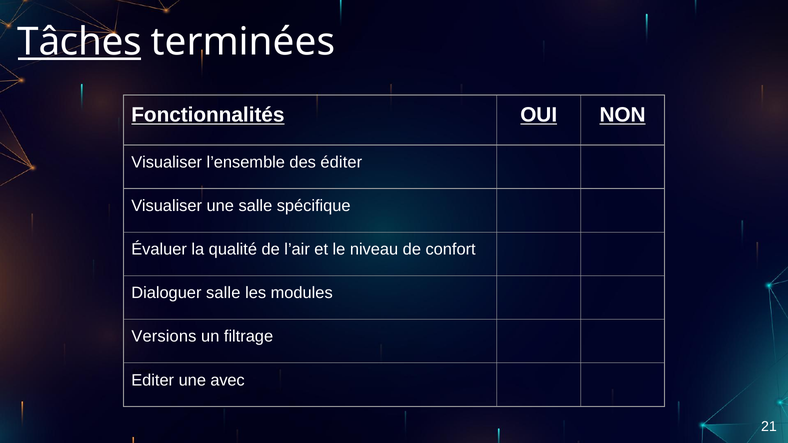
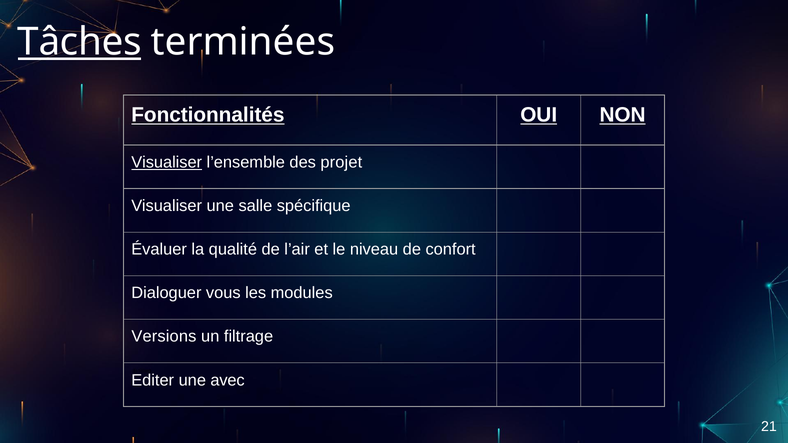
Visualiser at (167, 162) underline: none -> present
éditer: éditer -> projet
Dialoguer salle: salle -> vous
